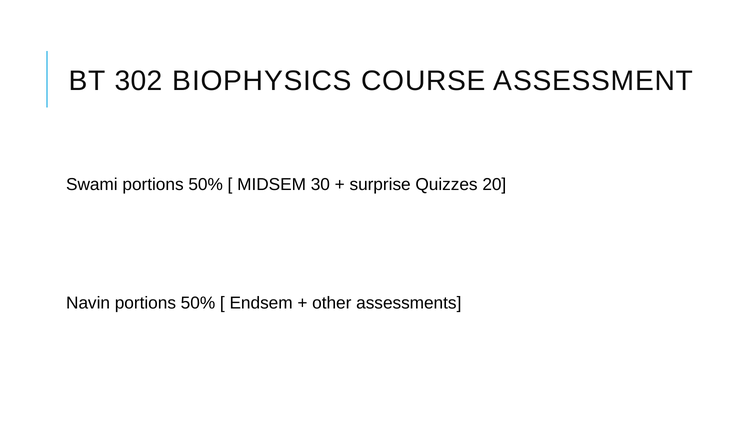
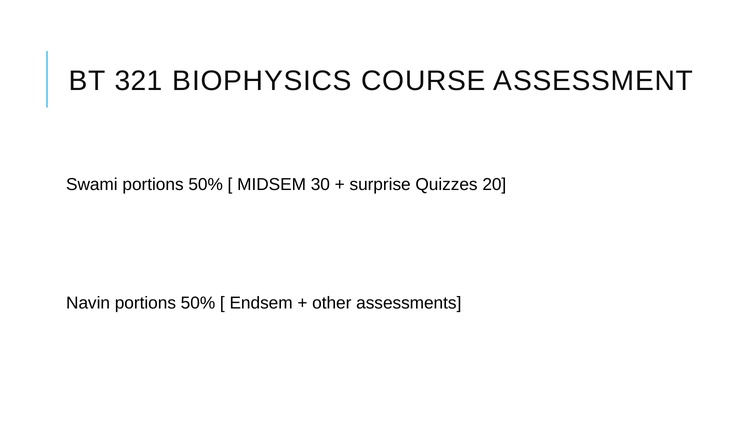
302: 302 -> 321
